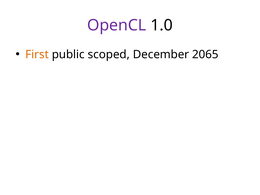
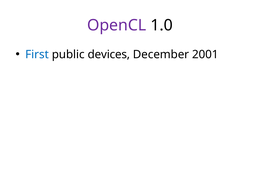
First colour: orange -> blue
scoped: scoped -> devices
2065: 2065 -> 2001
